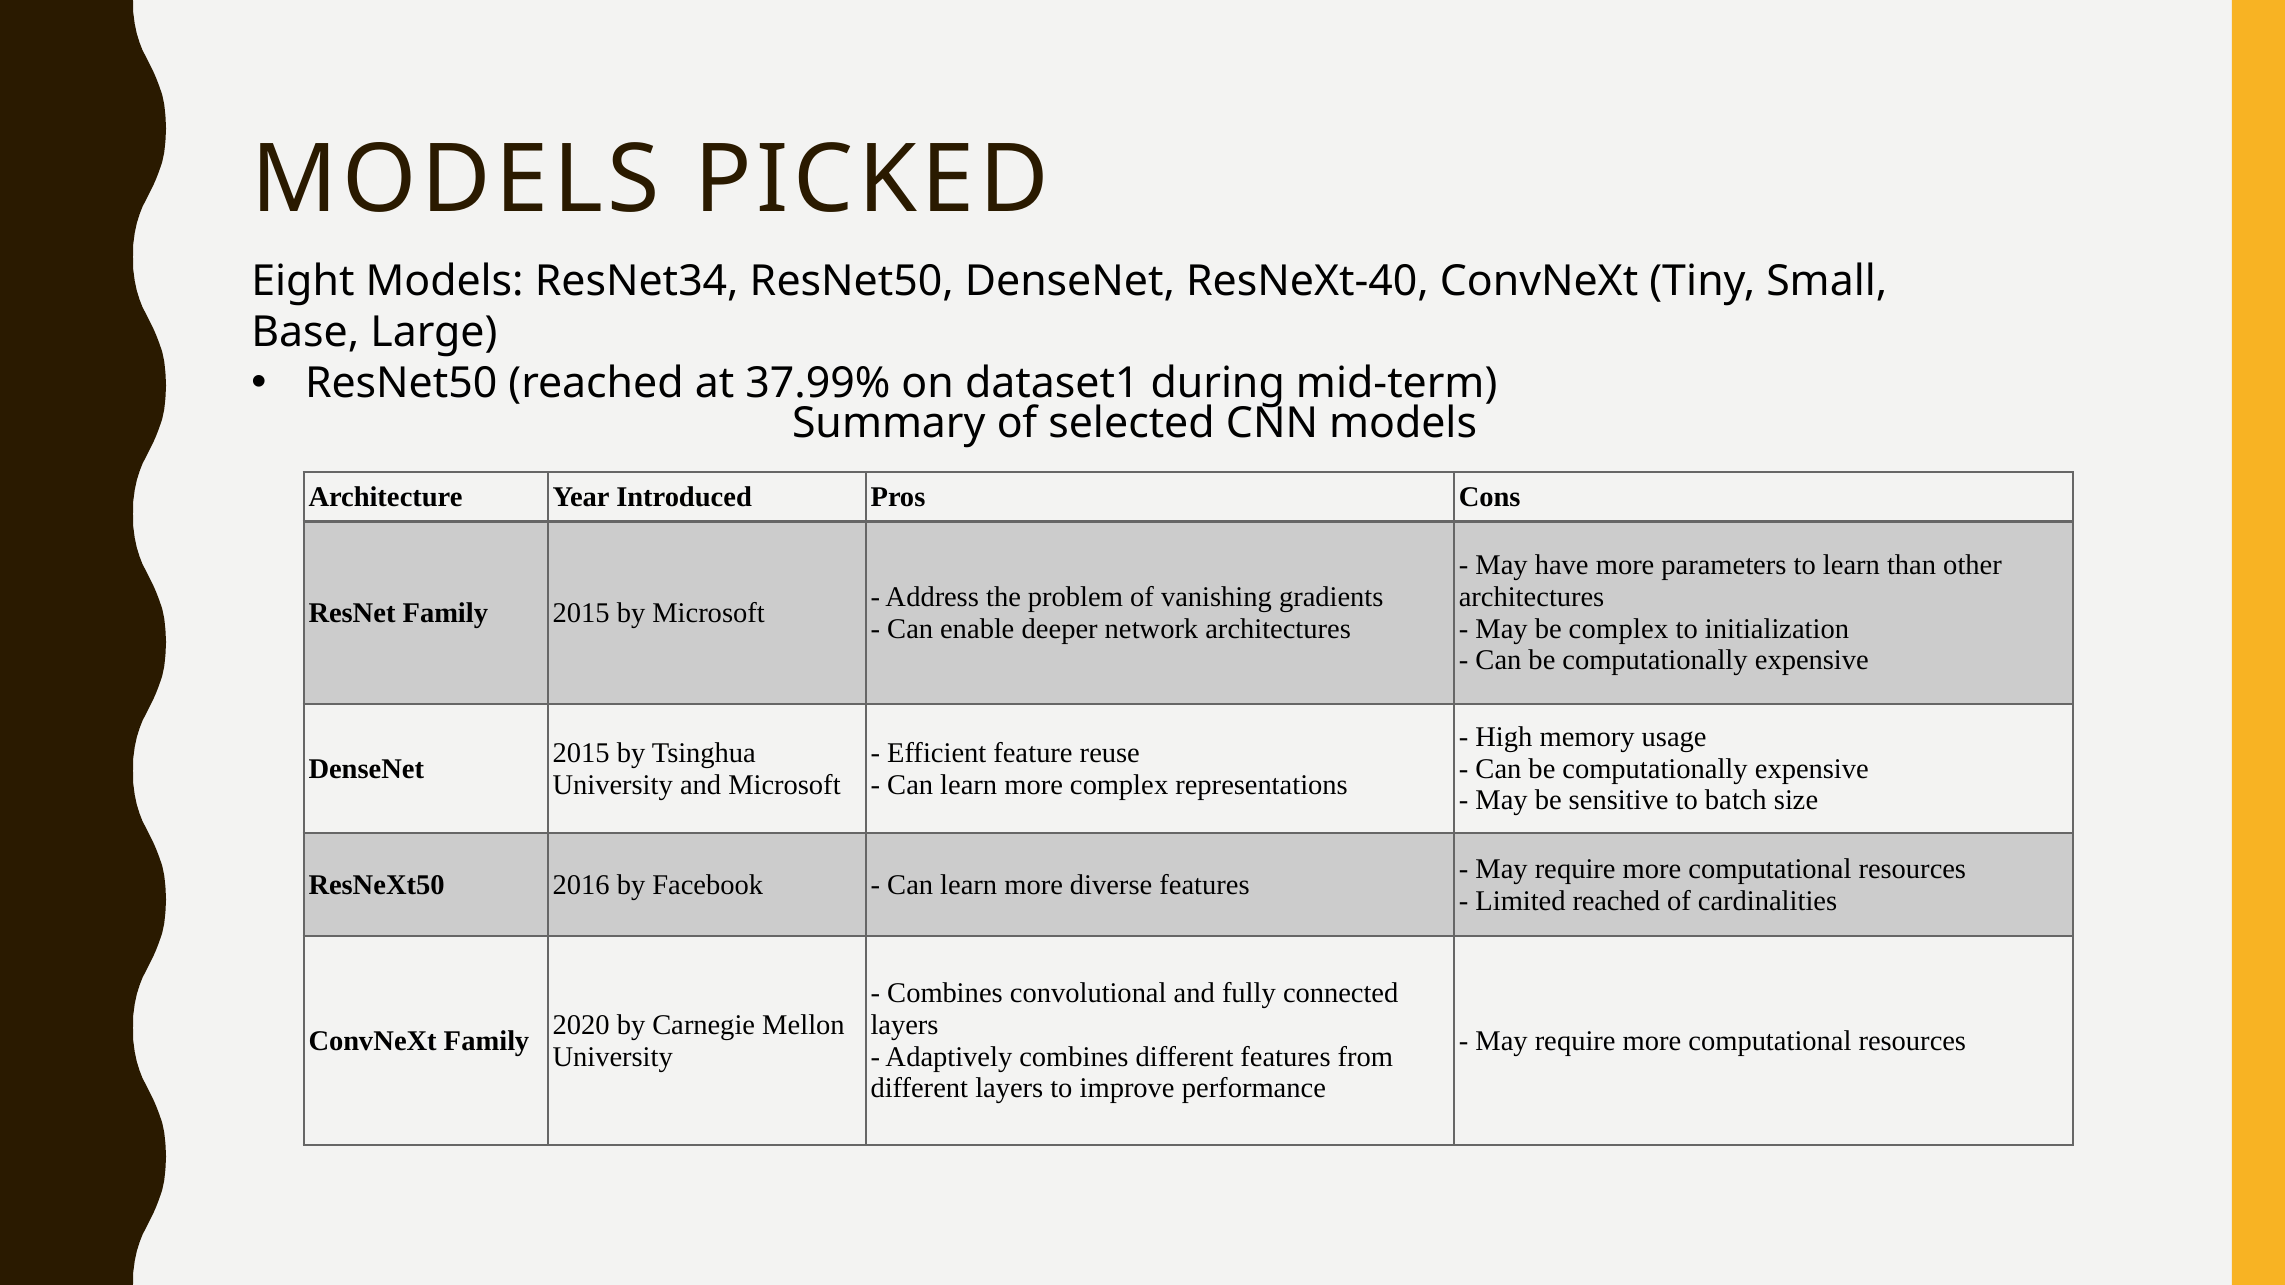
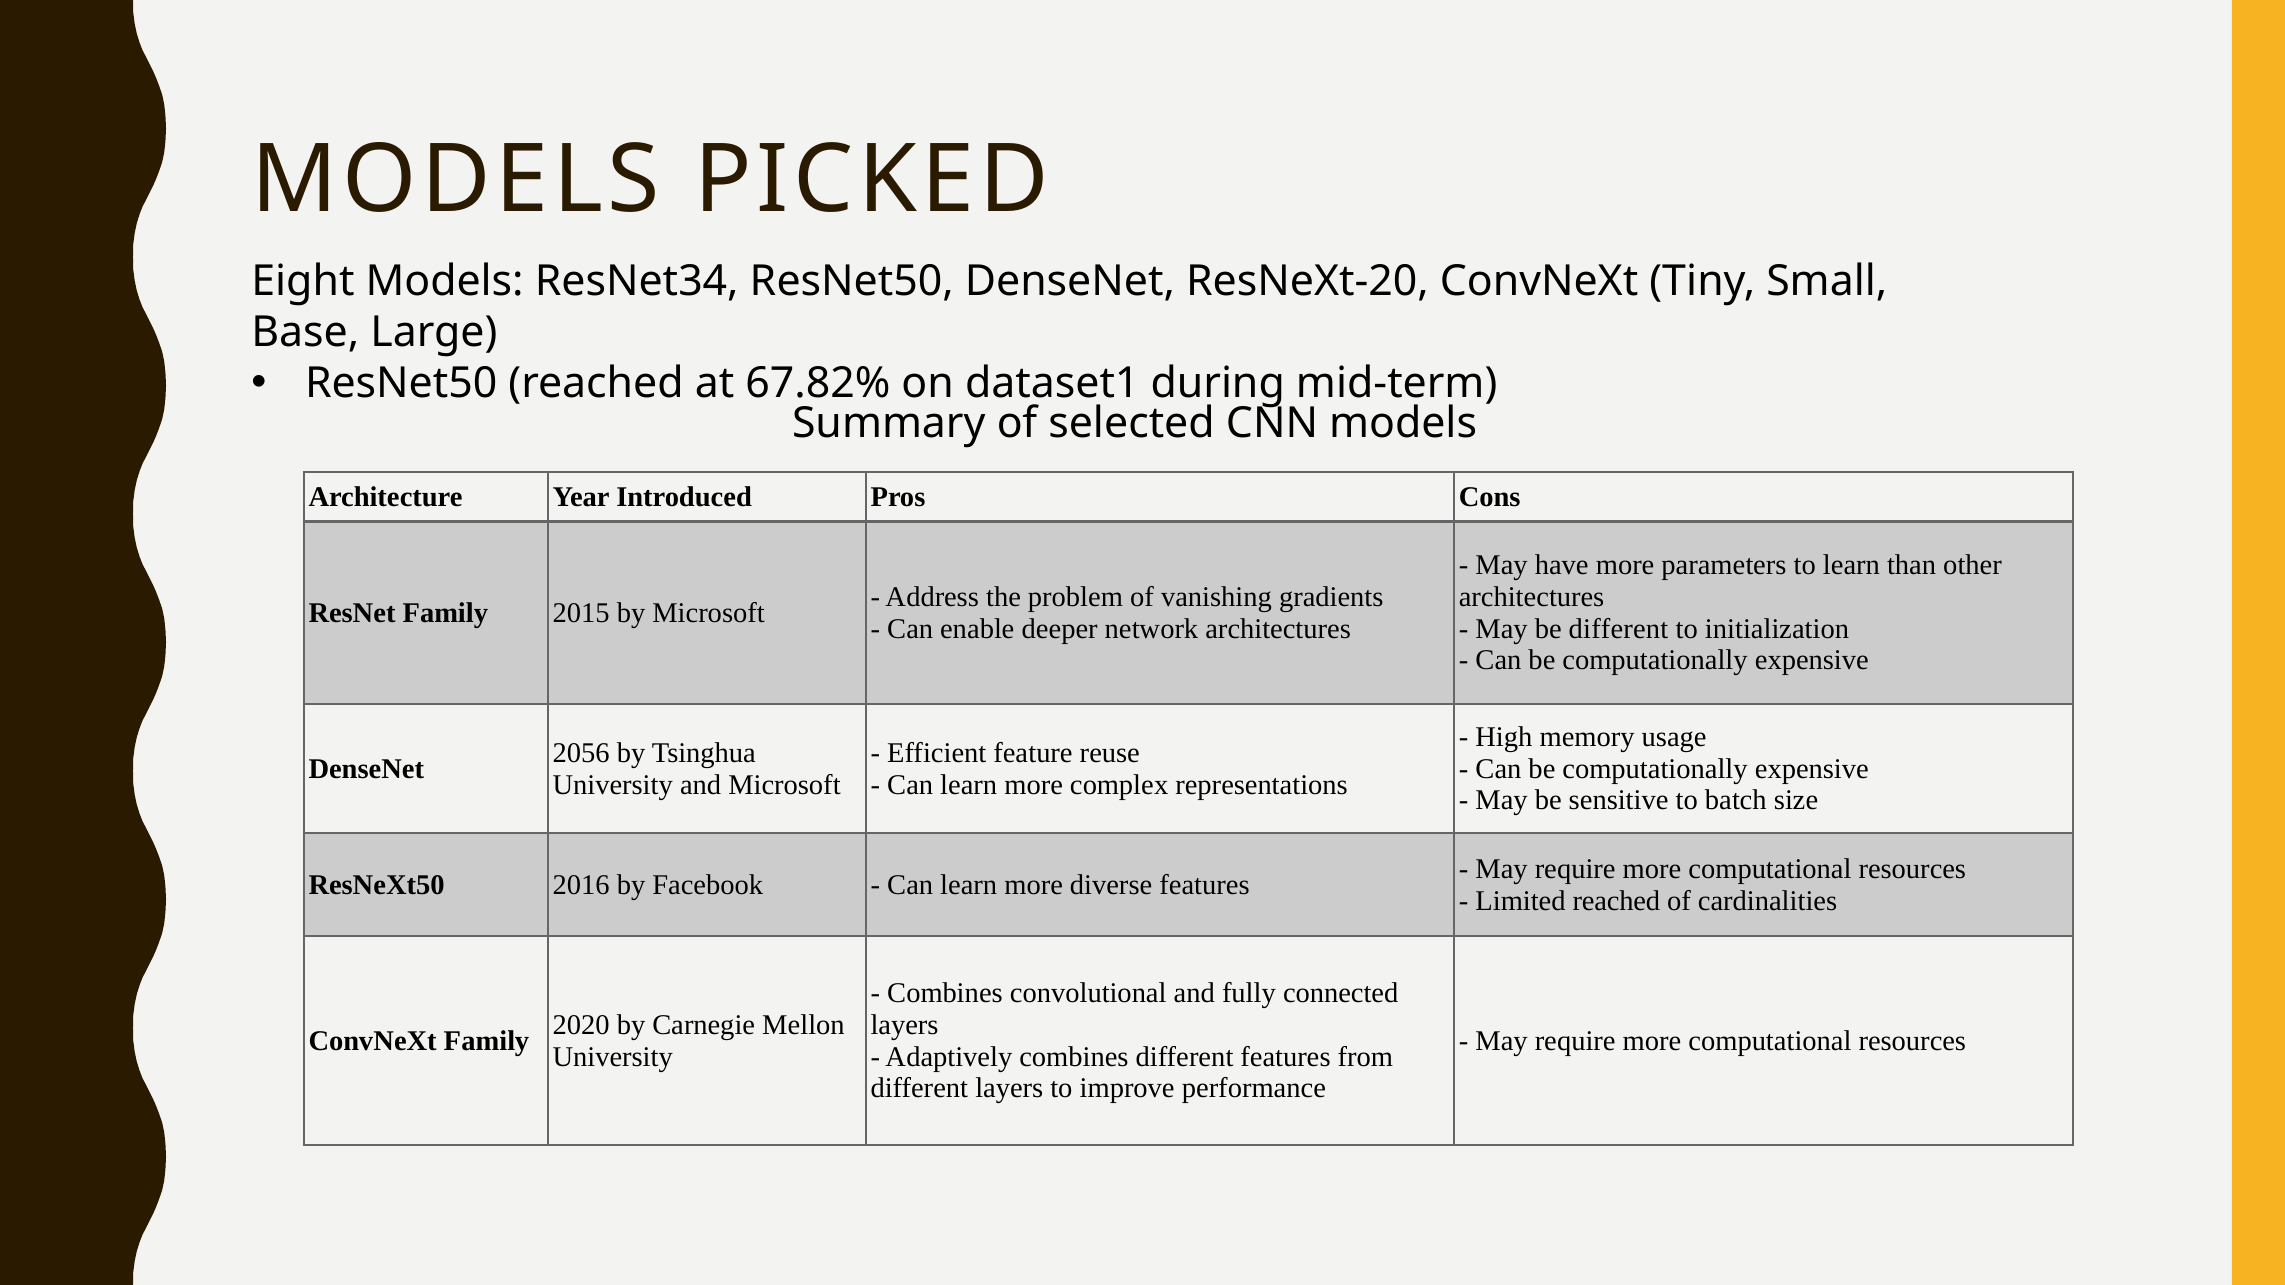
ResNeXt-40: ResNeXt-40 -> ResNeXt-20
37.99%: 37.99% -> 67.82%
be complex: complex -> different
2015 at (581, 753): 2015 -> 2056
